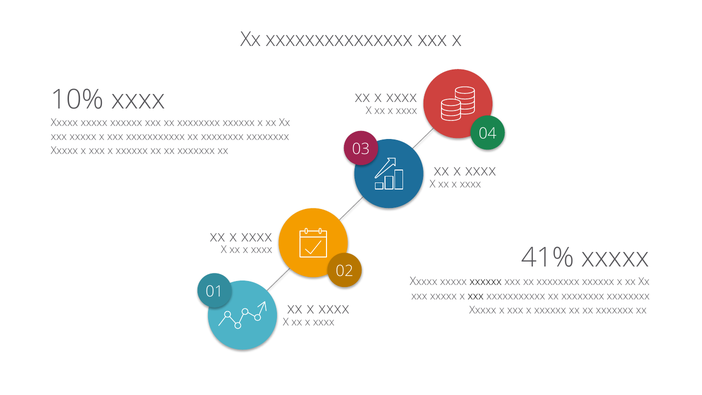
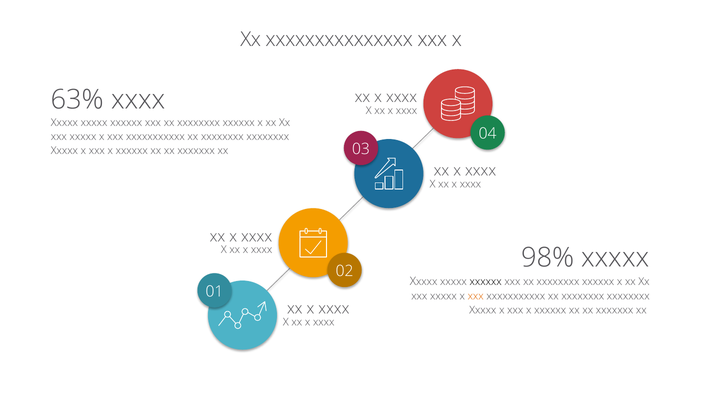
10%: 10% -> 63%
41%: 41% -> 98%
xxx at (476, 296) colour: black -> orange
